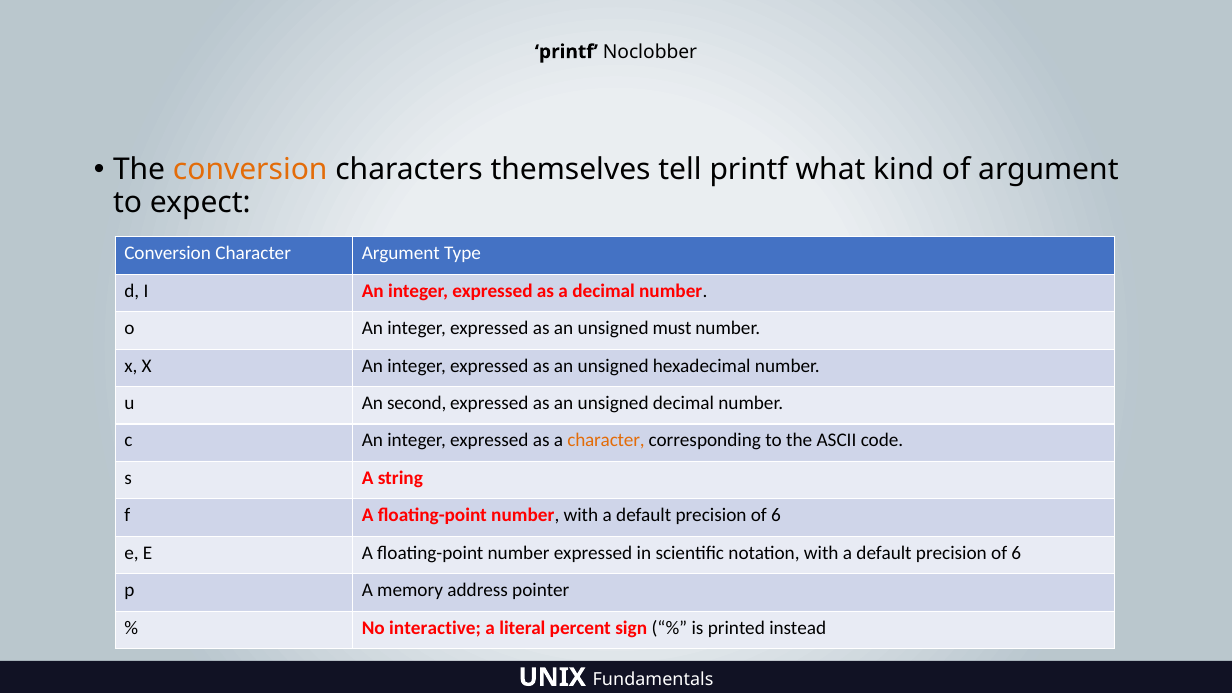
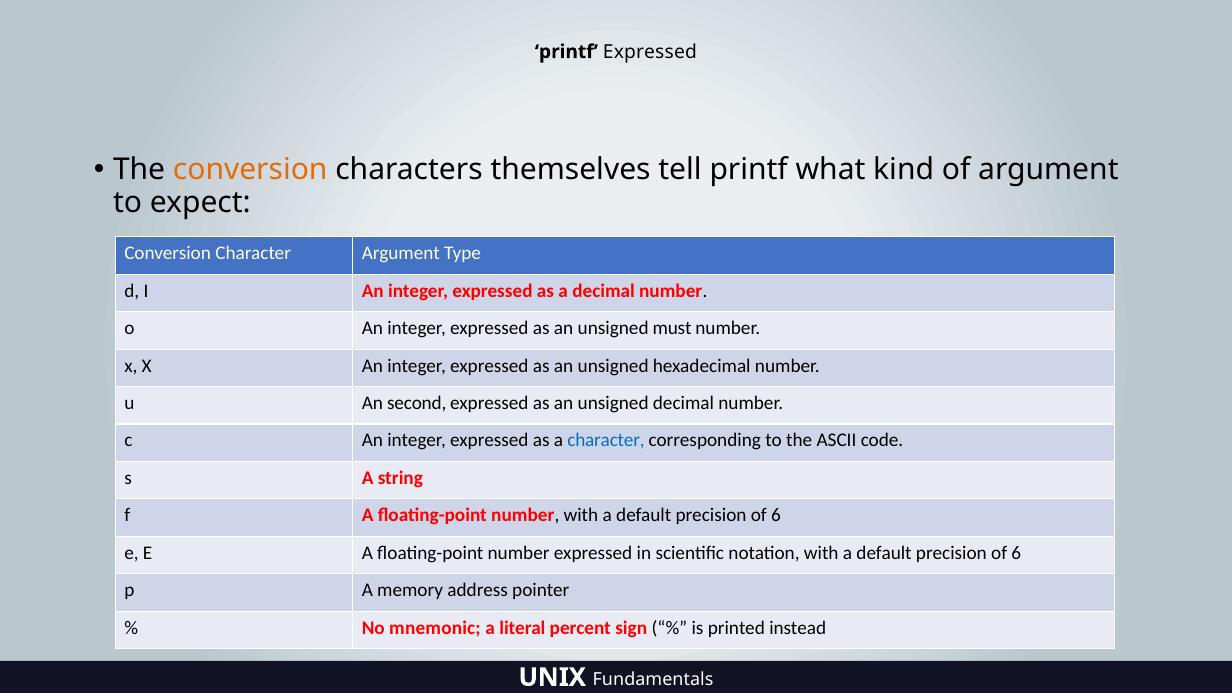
printf Noclobber: Noclobber -> Expressed
character at (606, 441) colour: orange -> blue
interactive: interactive -> mnemonic
